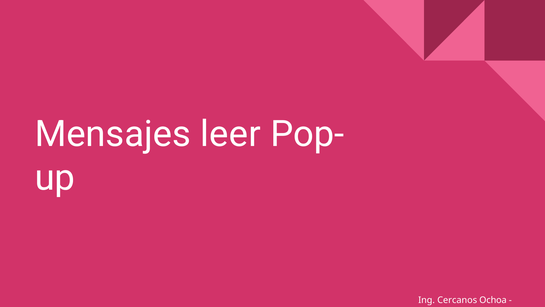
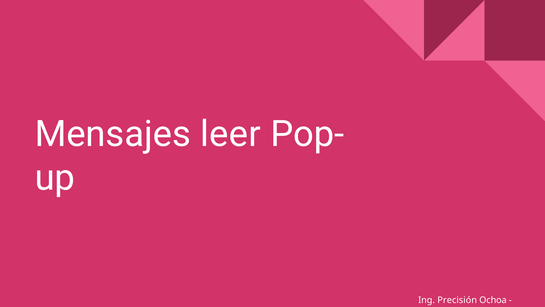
Cercanos: Cercanos -> Precisión
